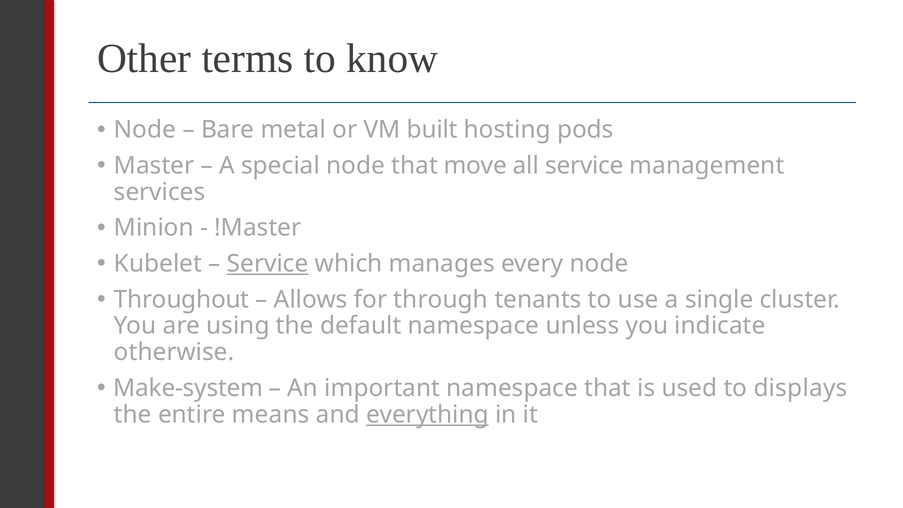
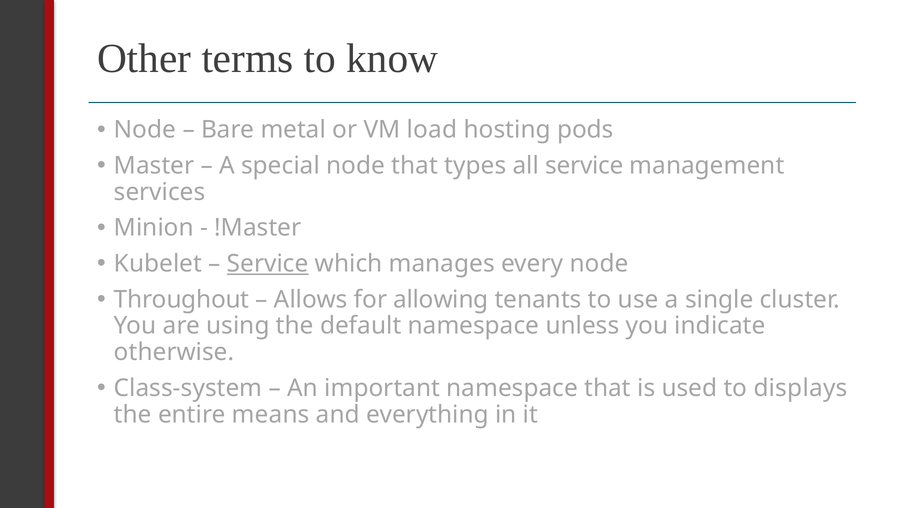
built: built -> load
move: move -> types
through: through -> allowing
Make-system: Make-system -> Class-system
everything underline: present -> none
